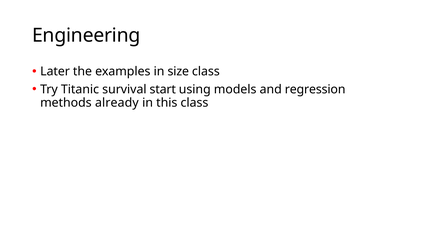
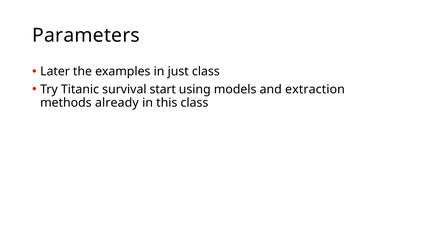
Engineering: Engineering -> Parameters
size: size -> just
regression: regression -> extraction
